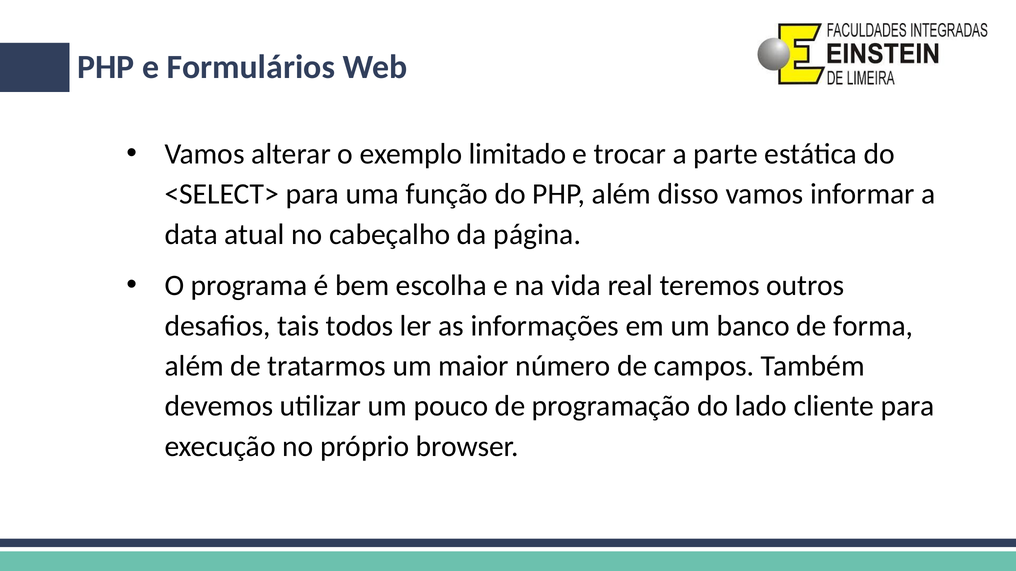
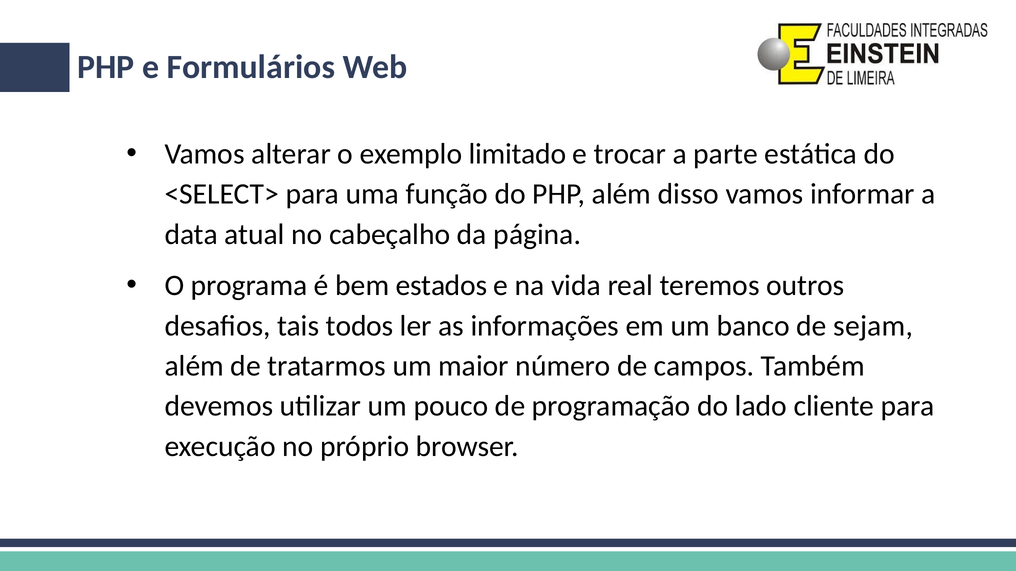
escolha: escolha -> estados
forma: forma -> sejam
